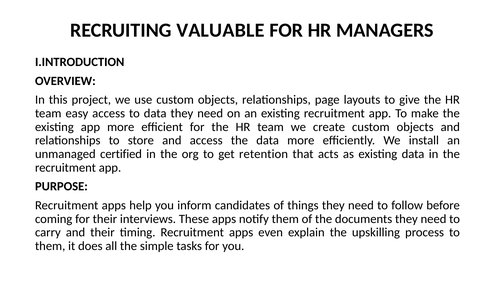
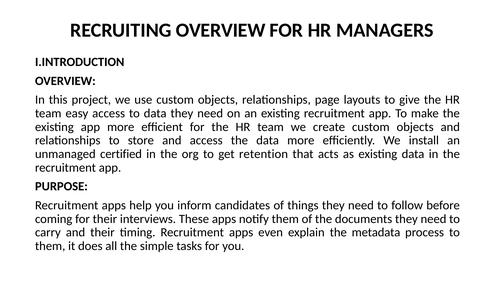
RECRUITING VALUABLE: VALUABLE -> OVERVIEW
upskilling: upskilling -> metadata
